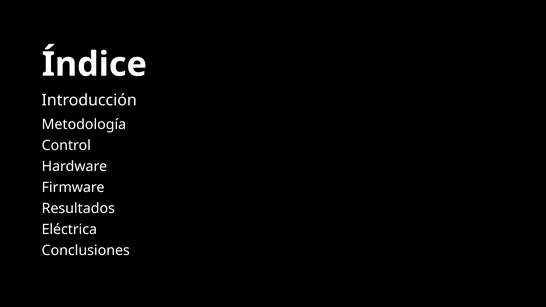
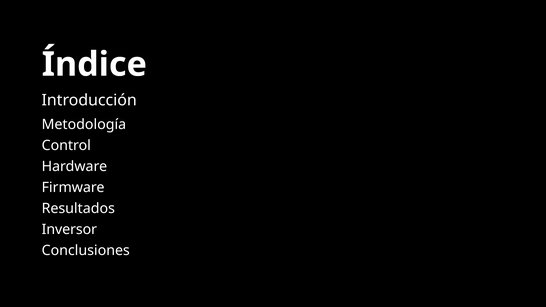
Eléctrica: Eléctrica -> Inversor
